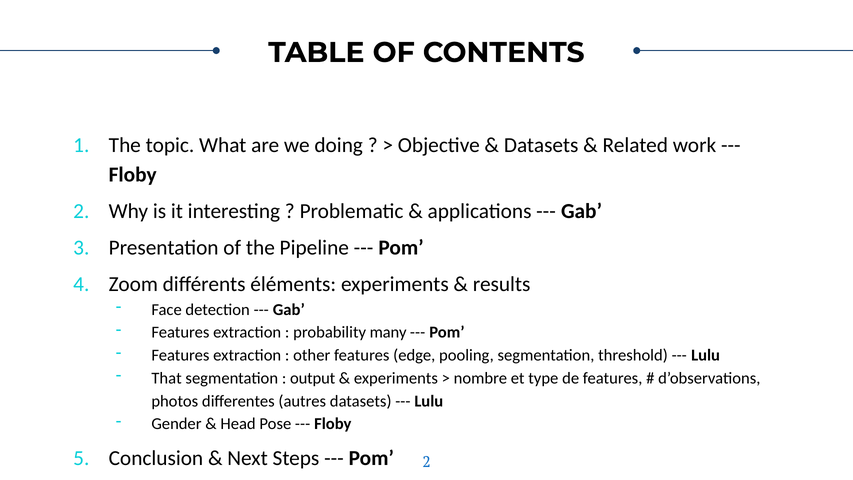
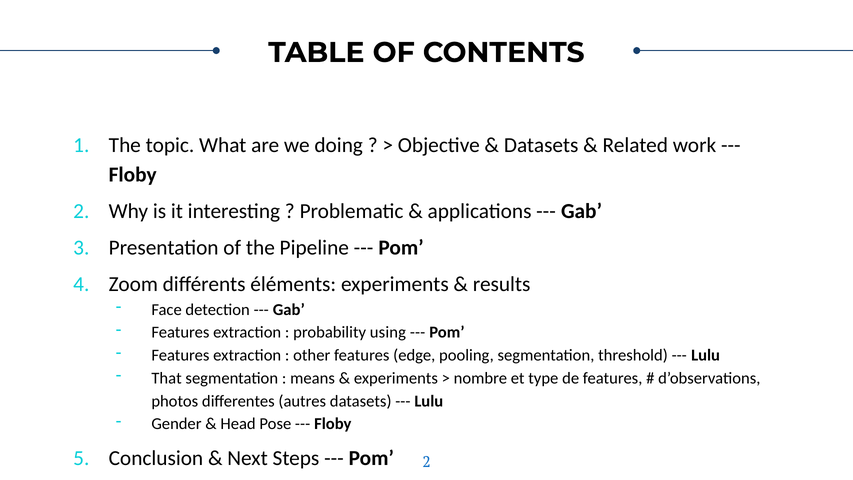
many: many -> using
output: output -> means
